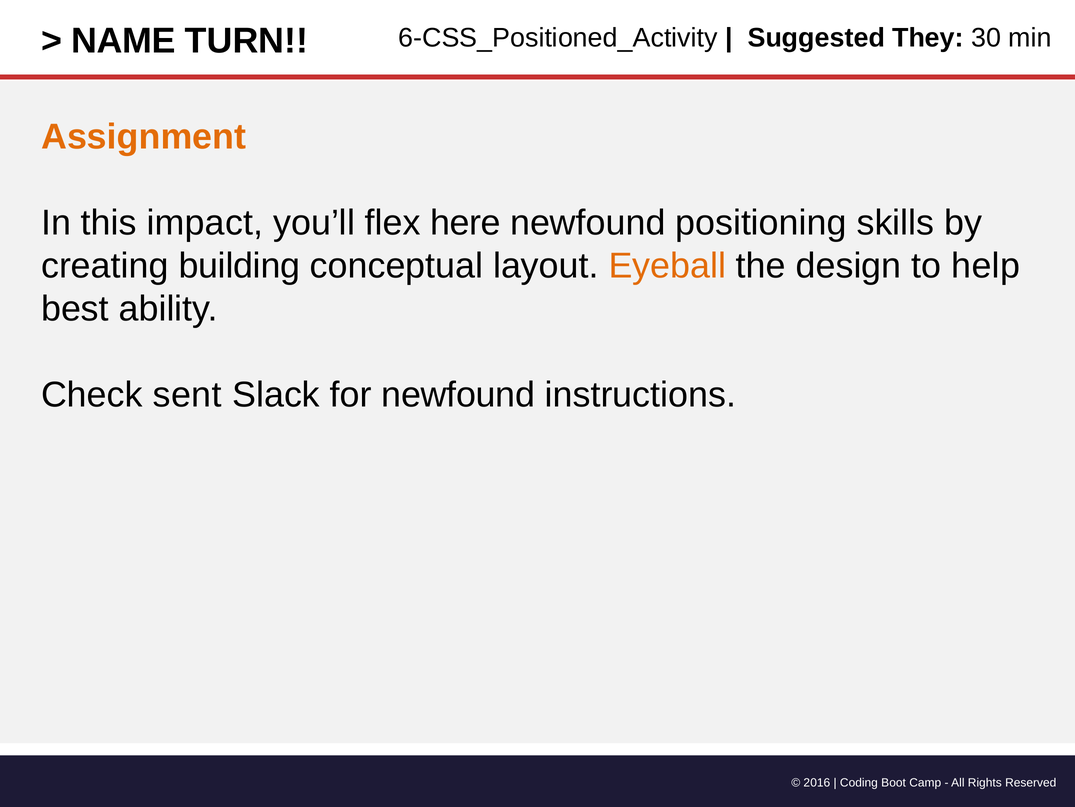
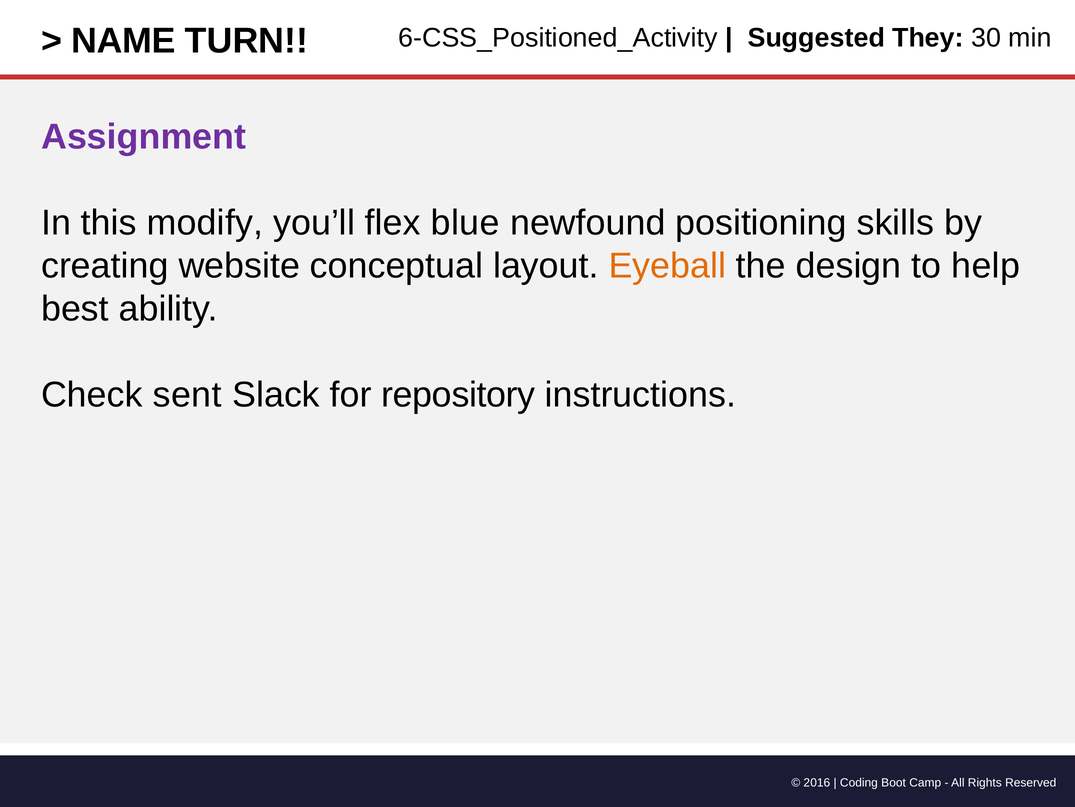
Assignment colour: orange -> purple
impact: impact -> modify
here: here -> blue
building: building -> website
for newfound: newfound -> repository
